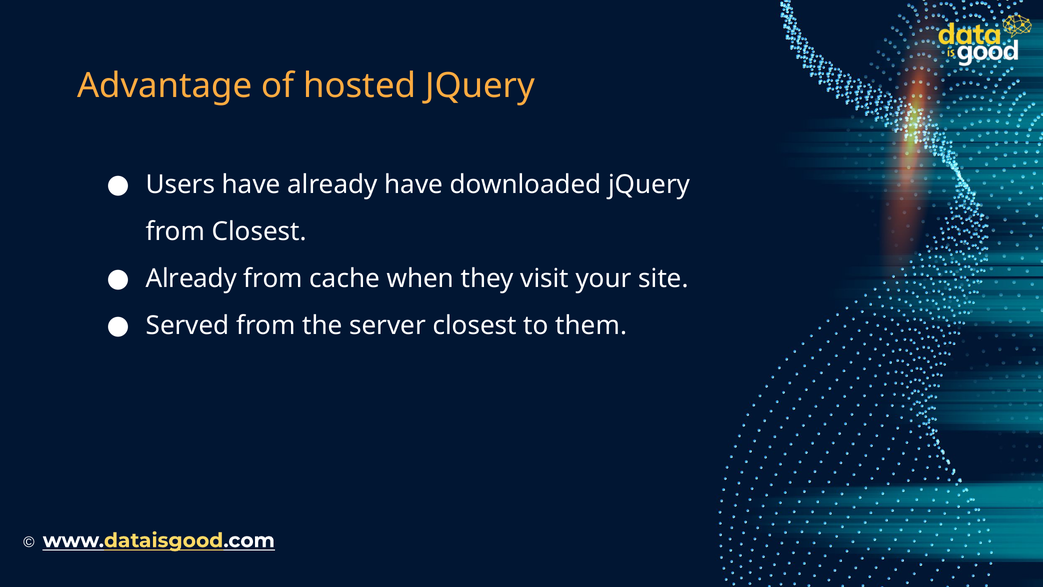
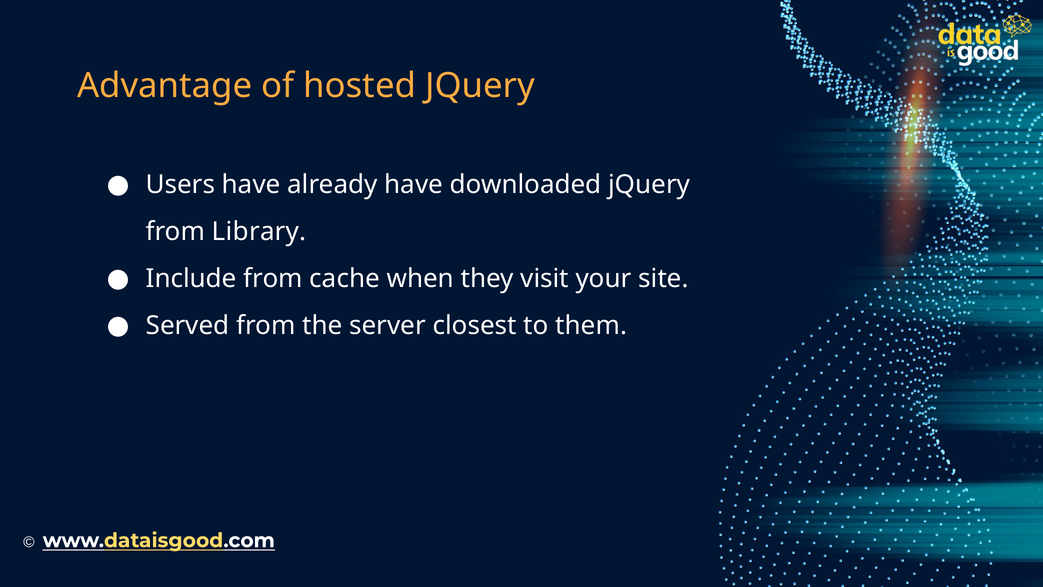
from Closest: Closest -> Library
Already at (191, 278): Already -> Include
